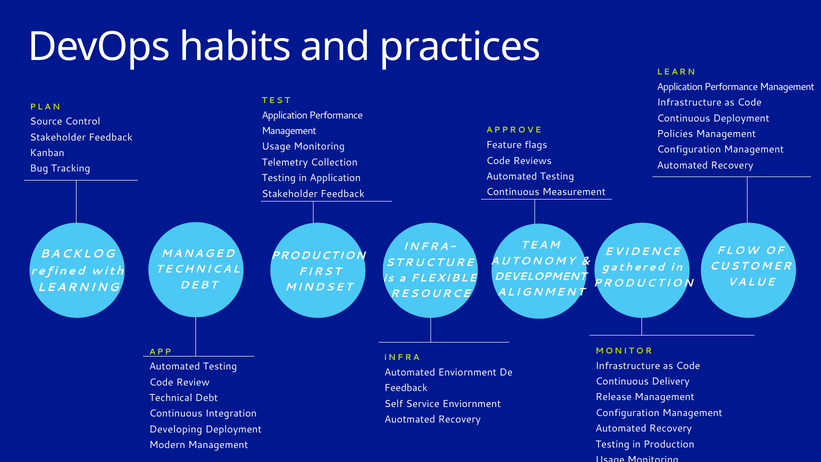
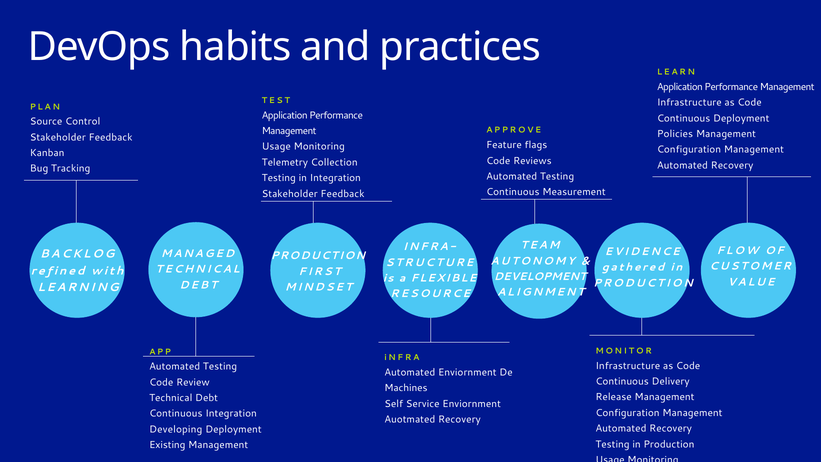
in Application: Application -> Integration
Feedback at (406, 388): Feedback -> Machines
Modern: Modern -> Existing
